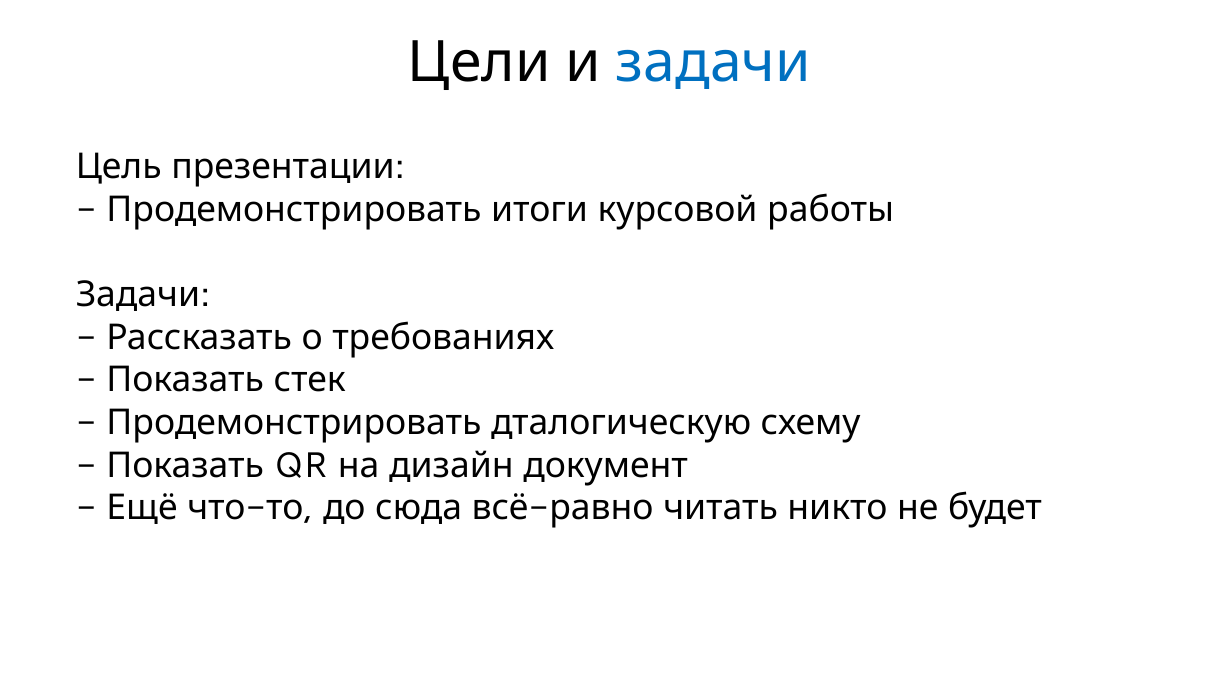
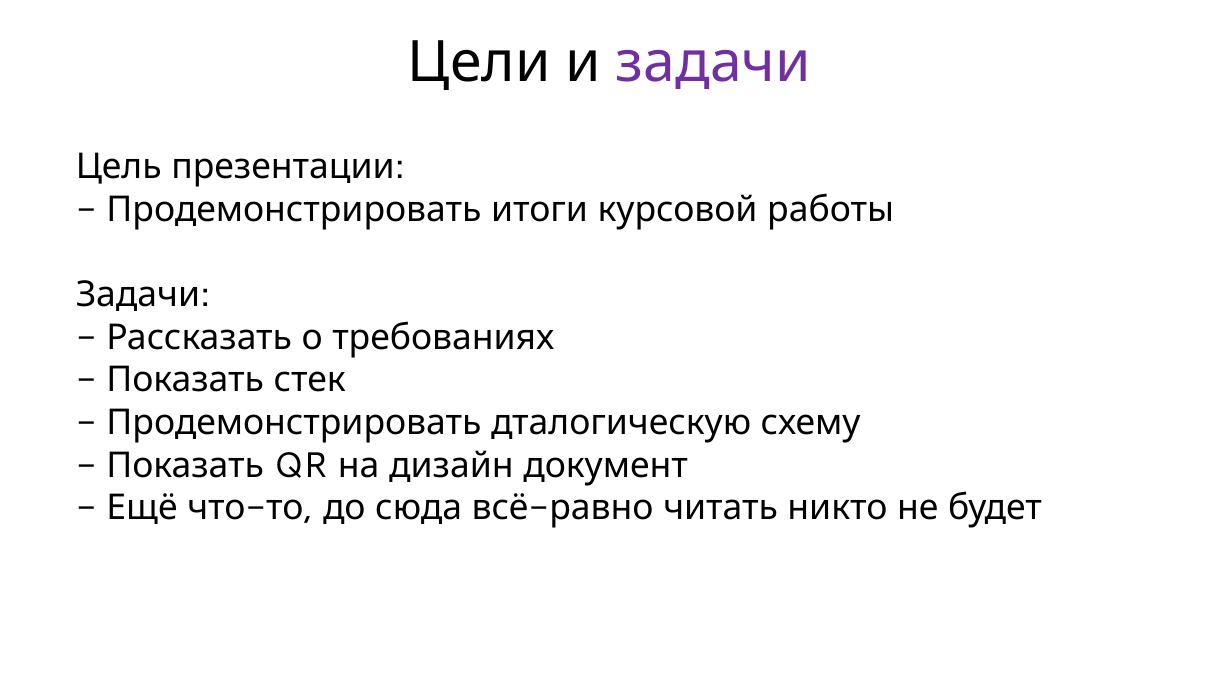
задачи at (713, 62) colour: blue -> purple
